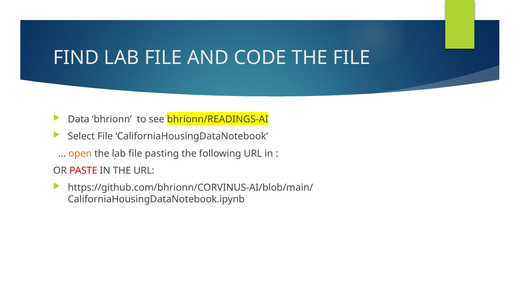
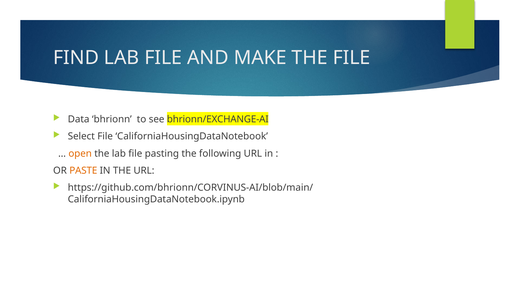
CODE: CODE -> MAKE
bhrionn/READINGS-AI: bhrionn/READINGS-AI -> bhrionn/EXCHANGE-AI
PASTE colour: red -> orange
